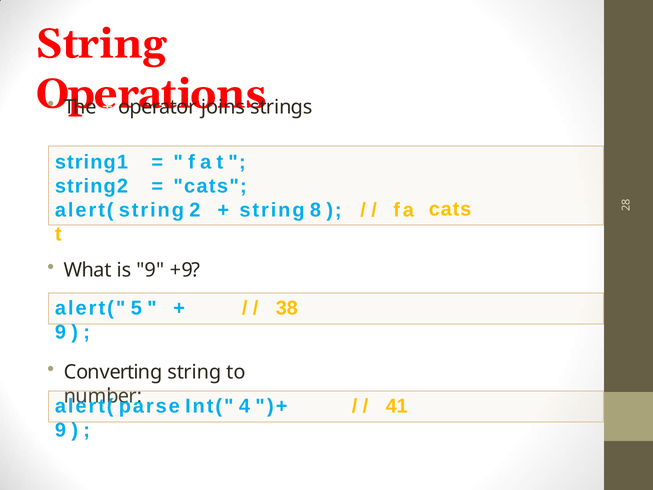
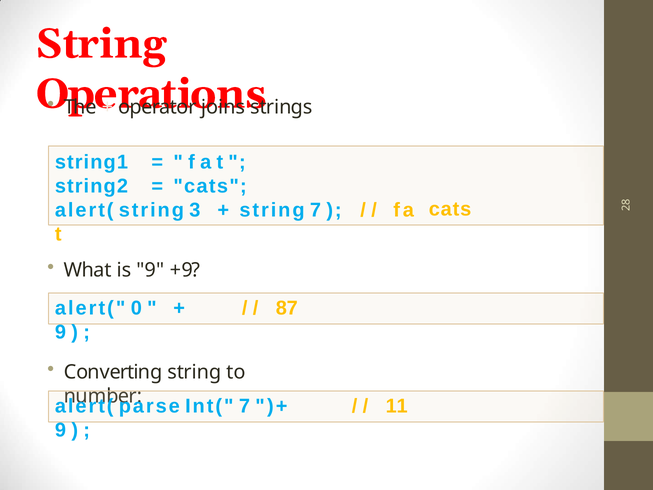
string 2: 2 -> 3
string 8: 8 -> 7
5: 5 -> 0
38: 38 -> 87
Int( 4: 4 -> 7
41: 41 -> 11
